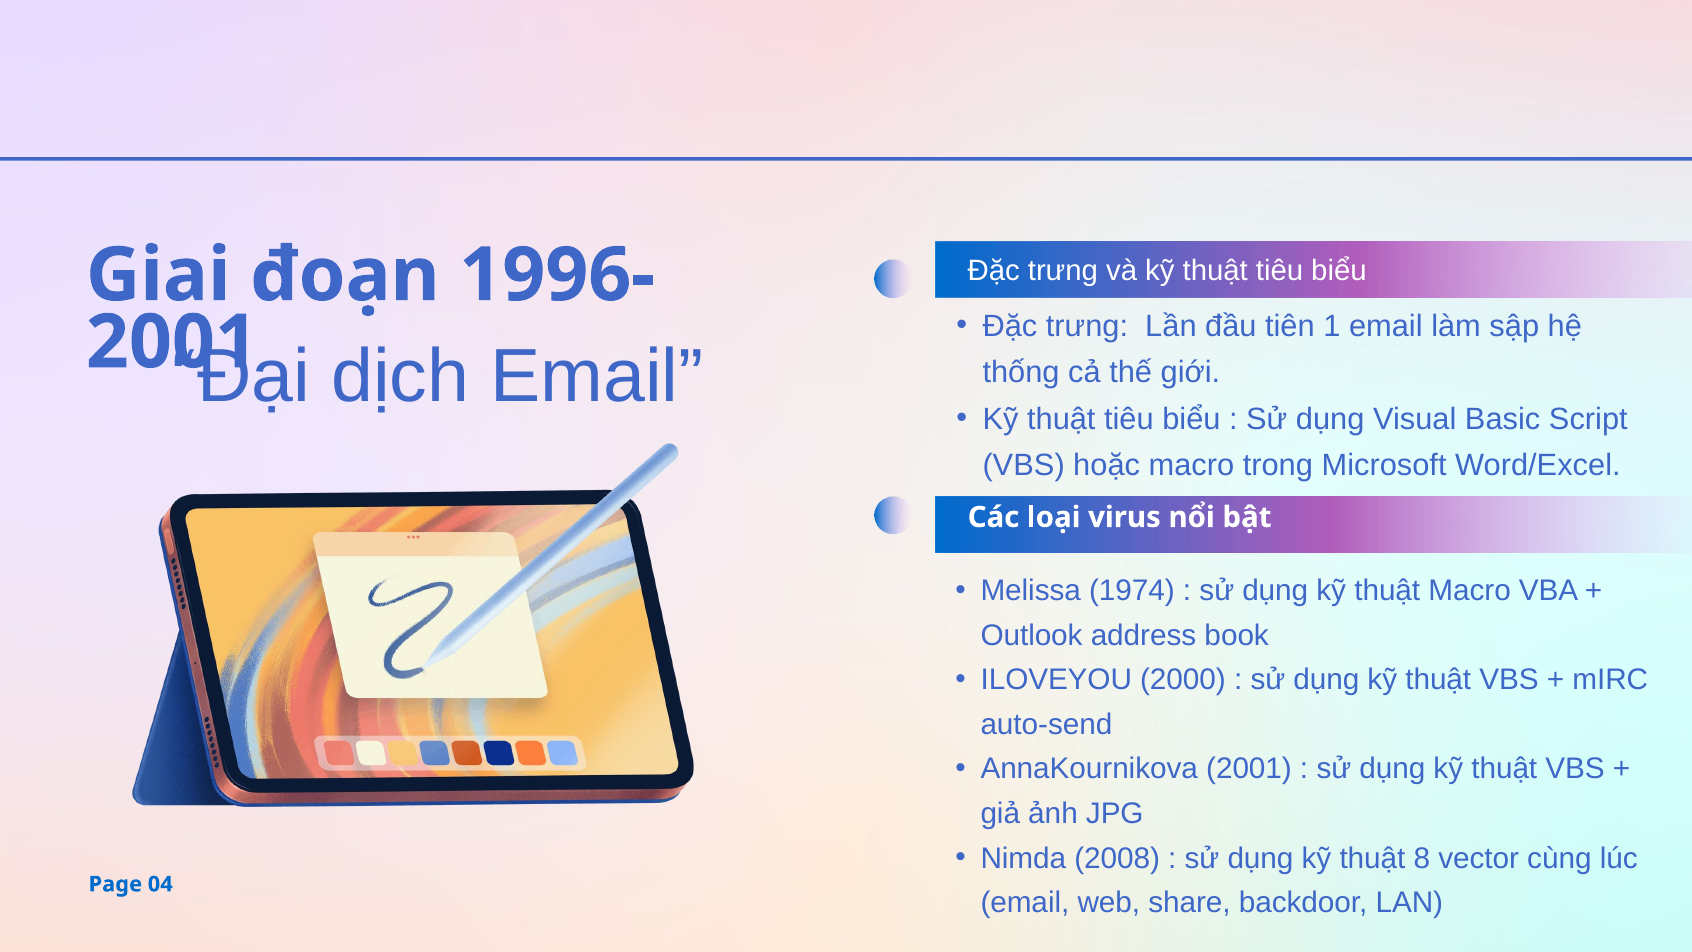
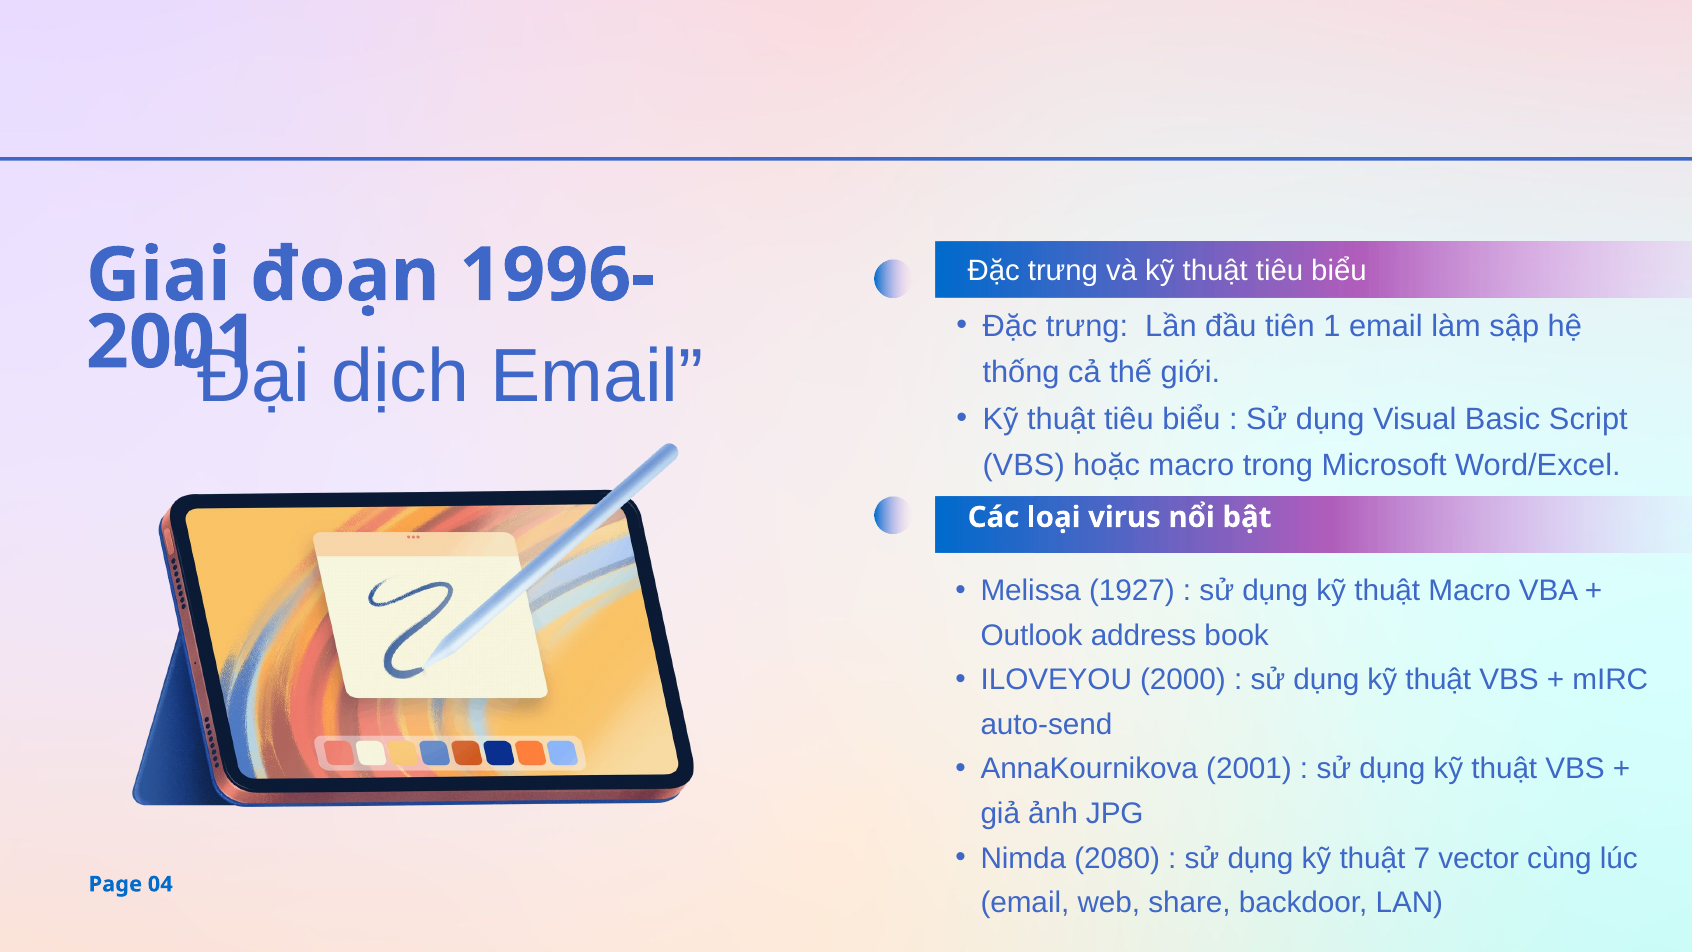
1974: 1974 -> 1927
2008: 2008 -> 2080
8: 8 -> 7
